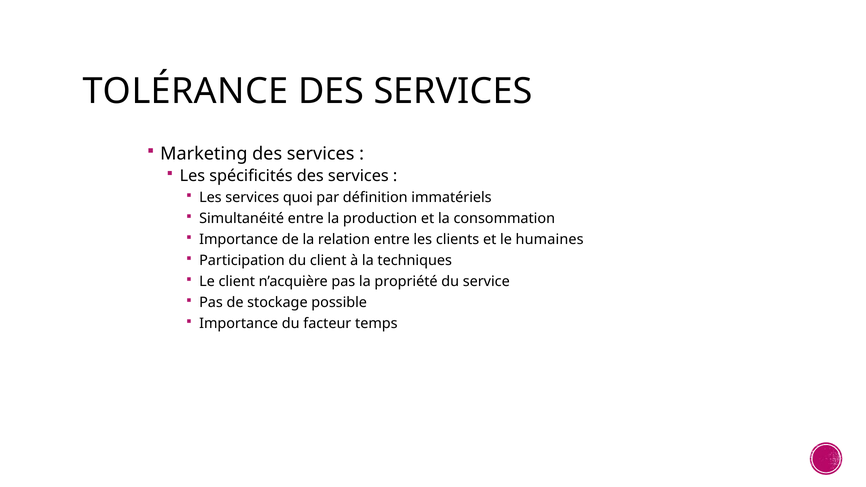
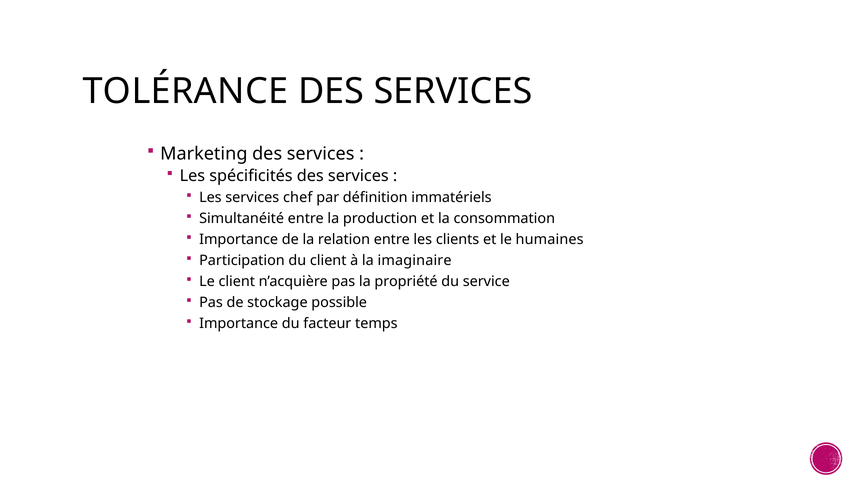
quoi: quoi -> chef
techniques: techniques -> imaginaire
